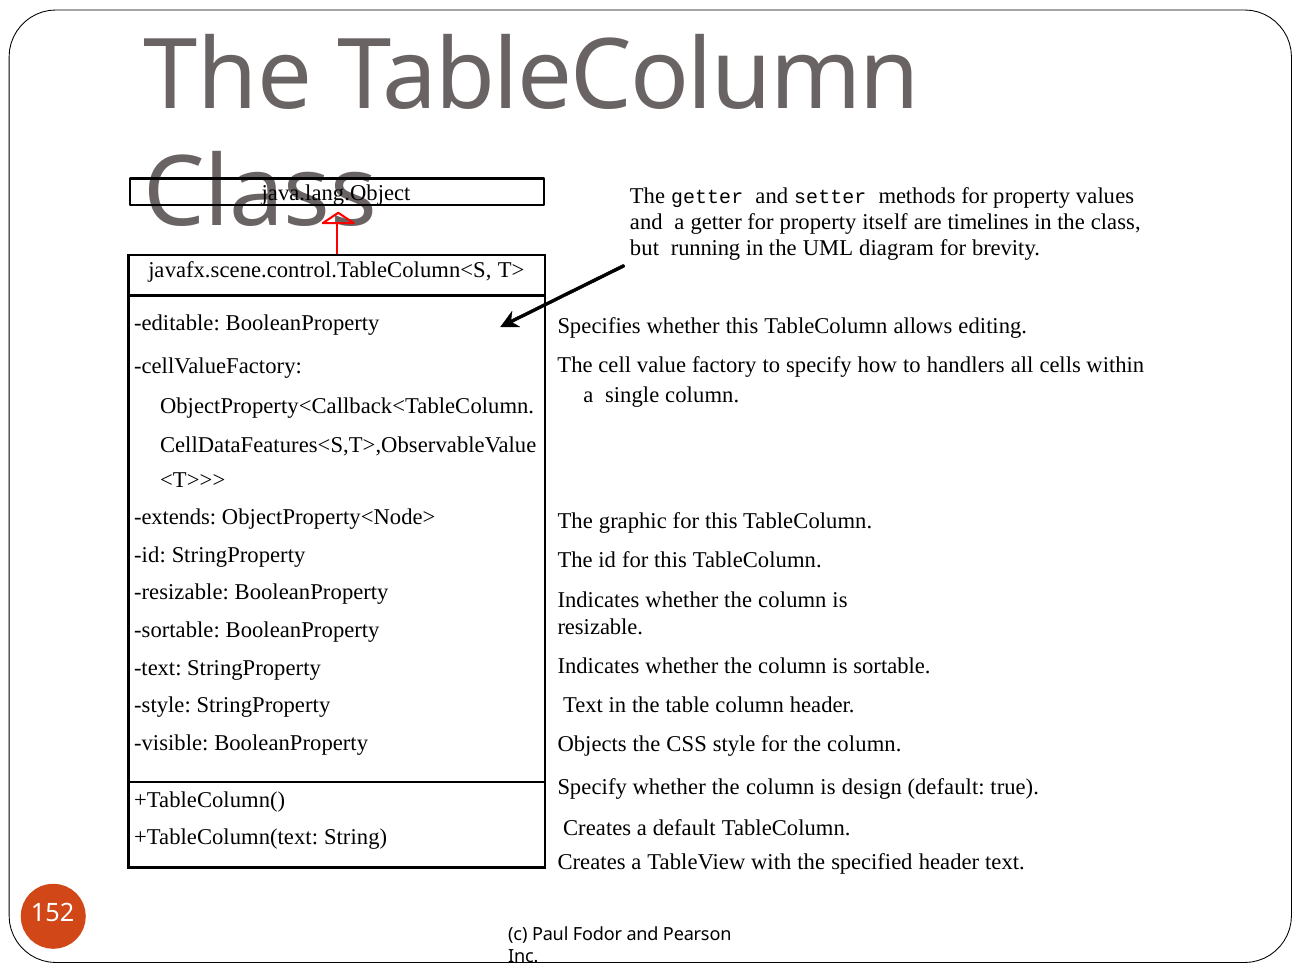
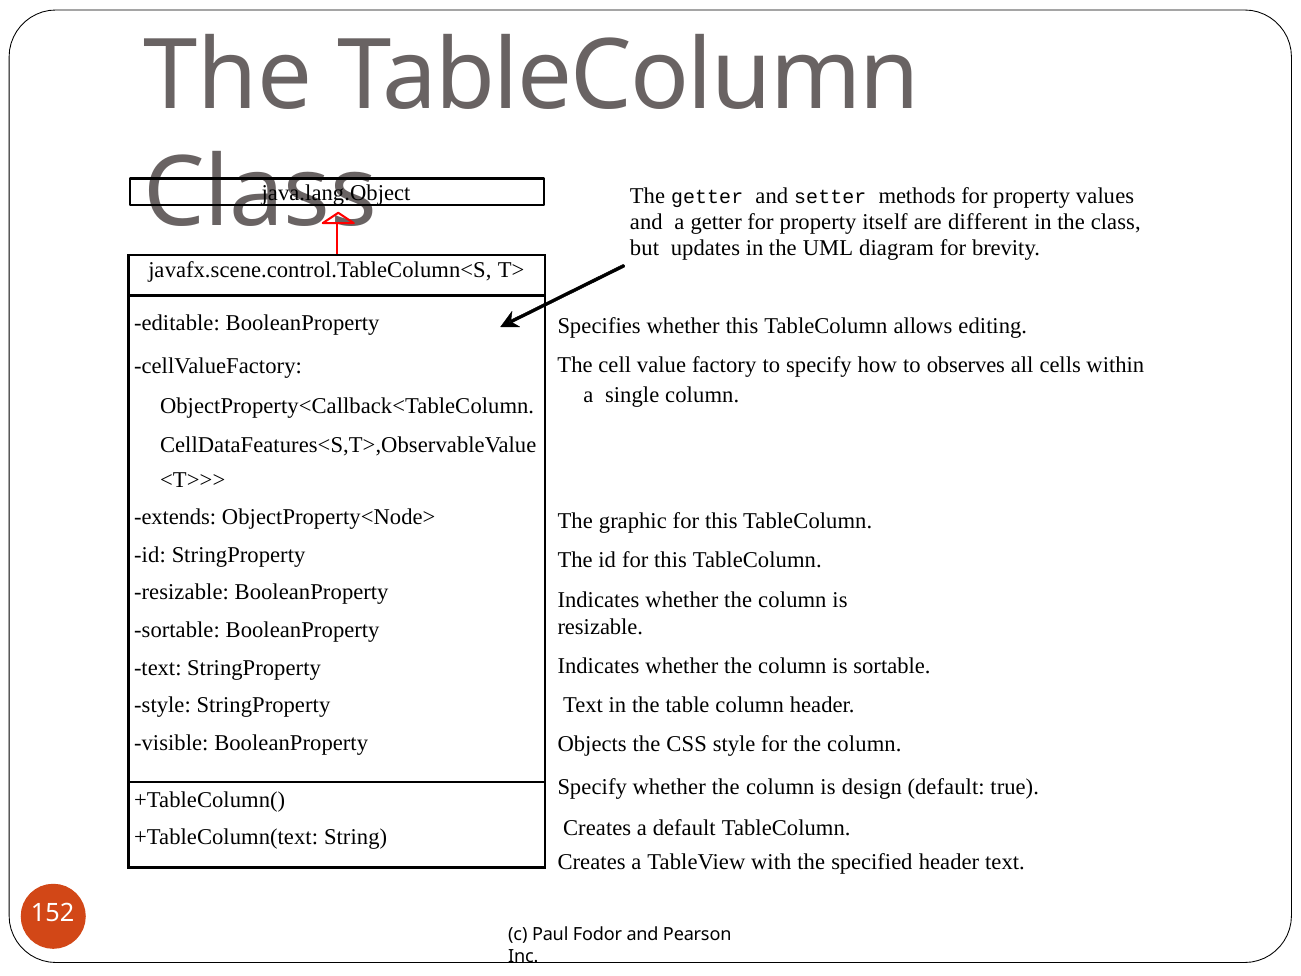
timelines: timelines -> different
running: running -> updates
handlers: handlers -> observes
